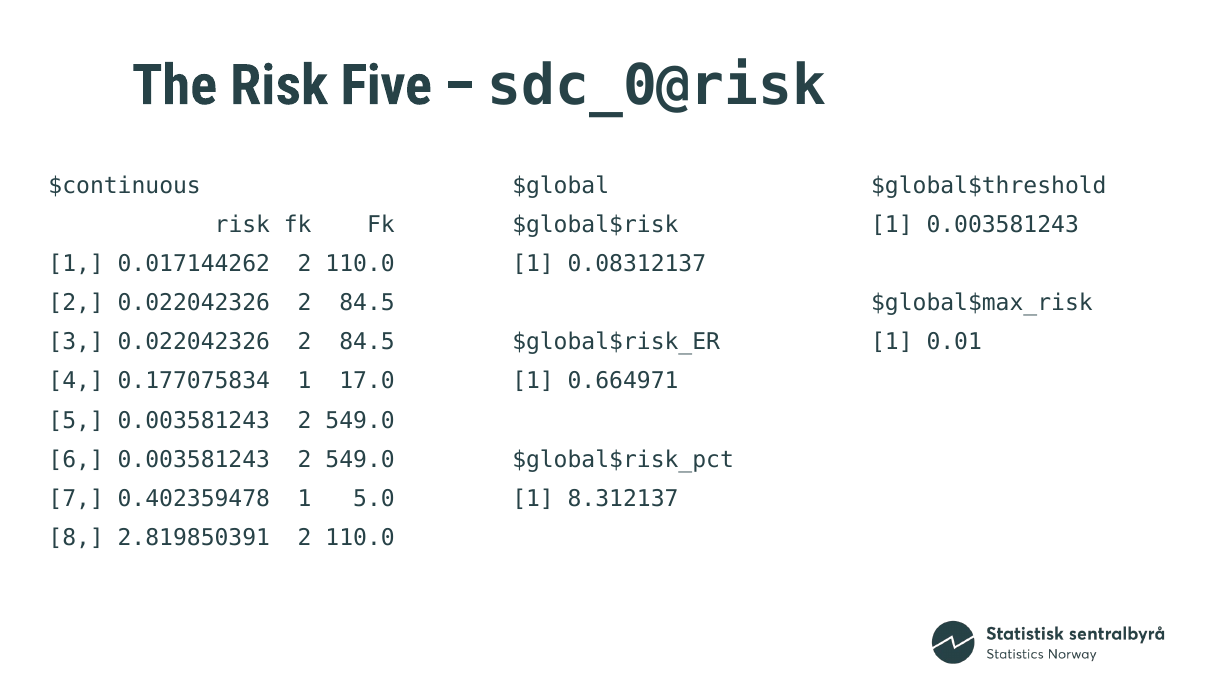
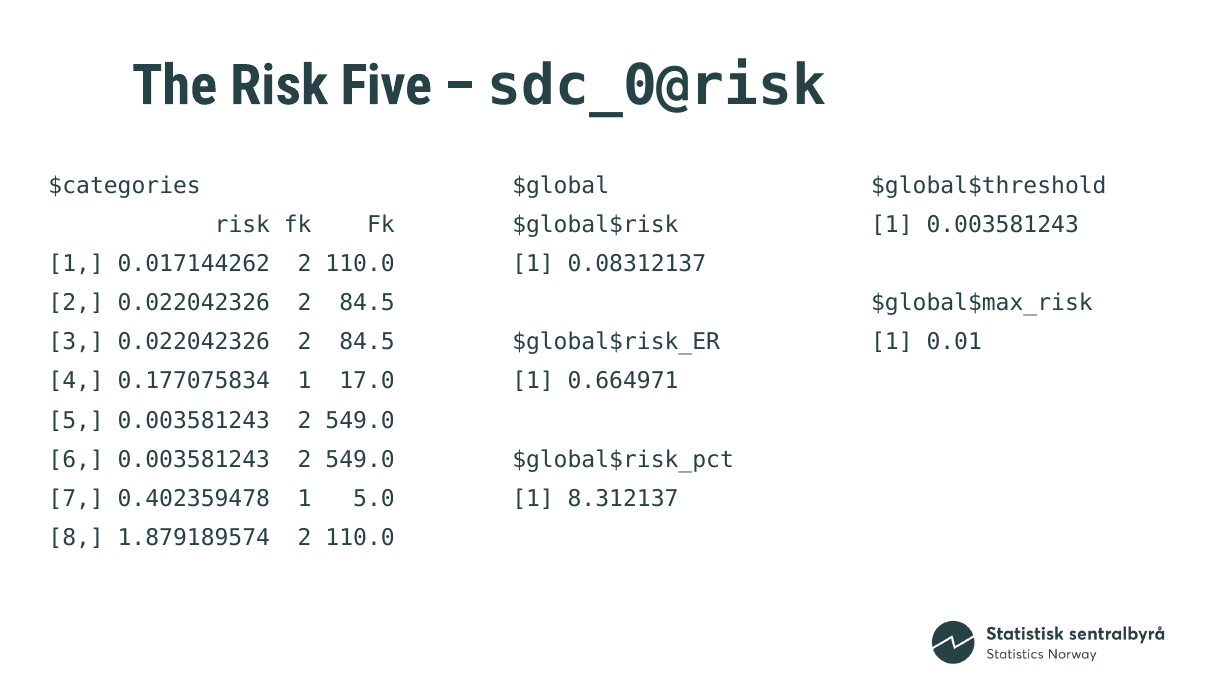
$continuous: $continuous -> $categories
2.819850391: 2.819850391 -> 1.879189574
